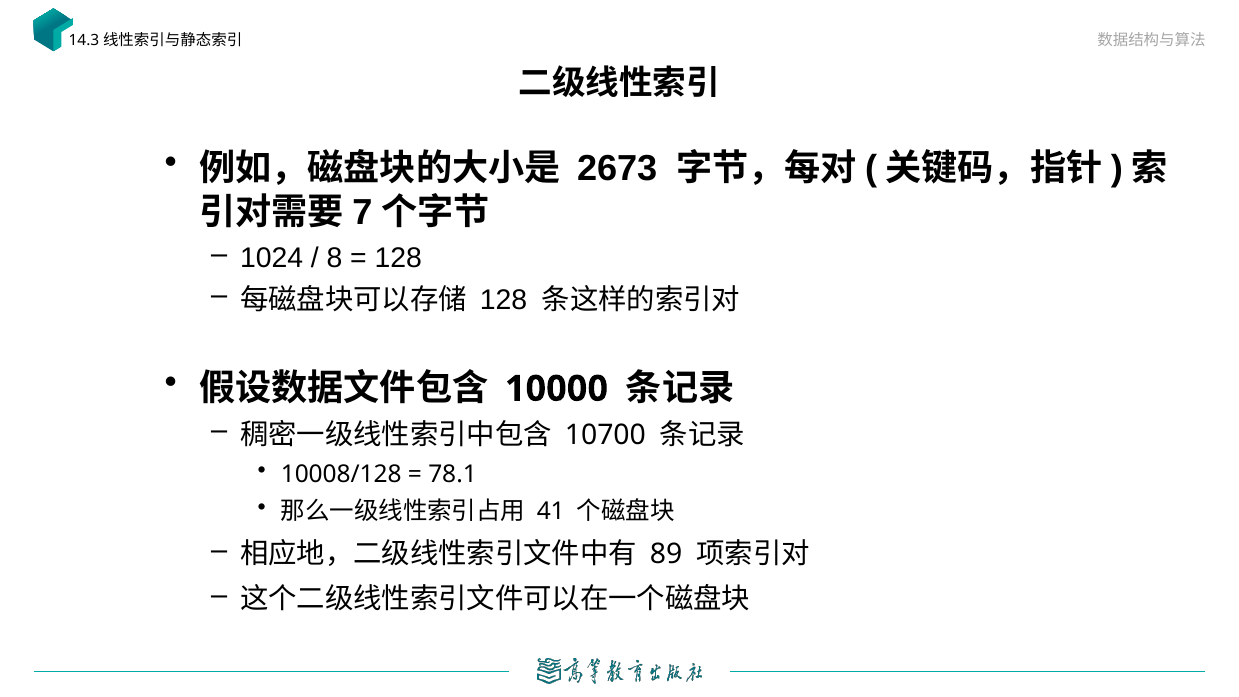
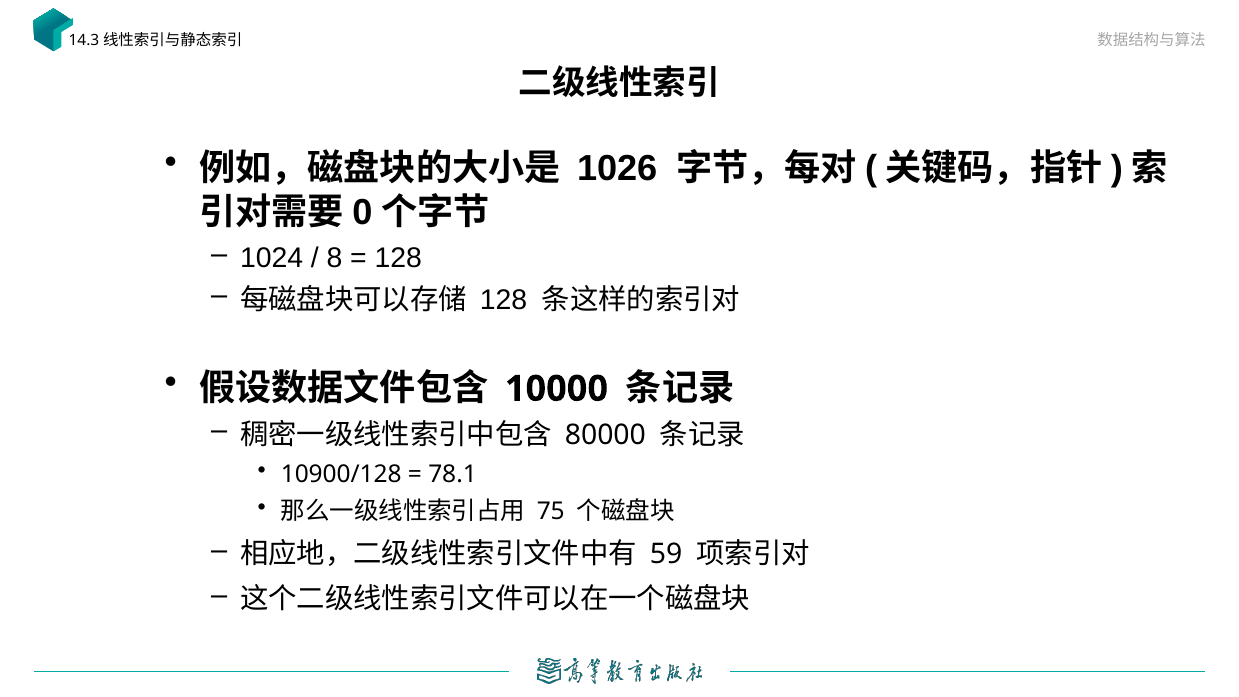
2673: 2673 -> 1026
7: 7 -> 0
10700: 10700 -> 80000
10008/128: 10008/128 -> 10900/128
41: 41 -> 75
89: 89 -> 59
